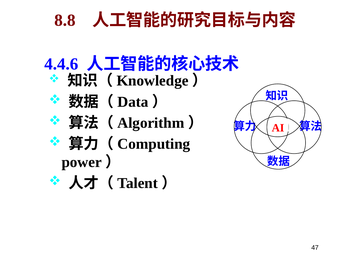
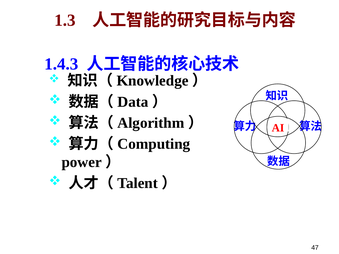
8.8: 8.8 -> 1.3
4.4.6: 4.4.6 -> 1.4.3
